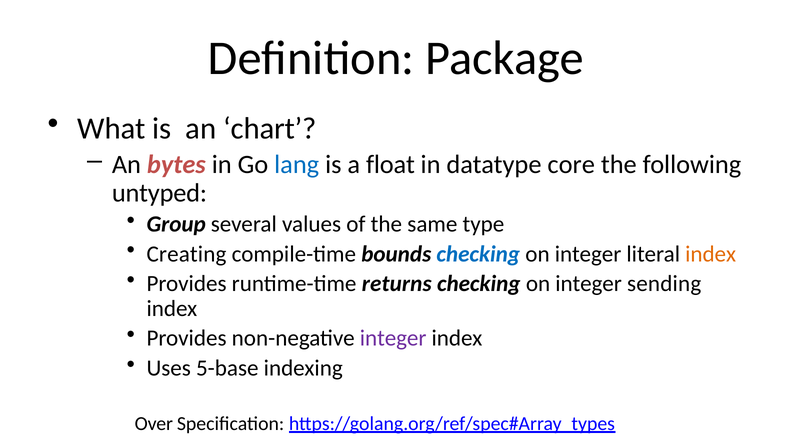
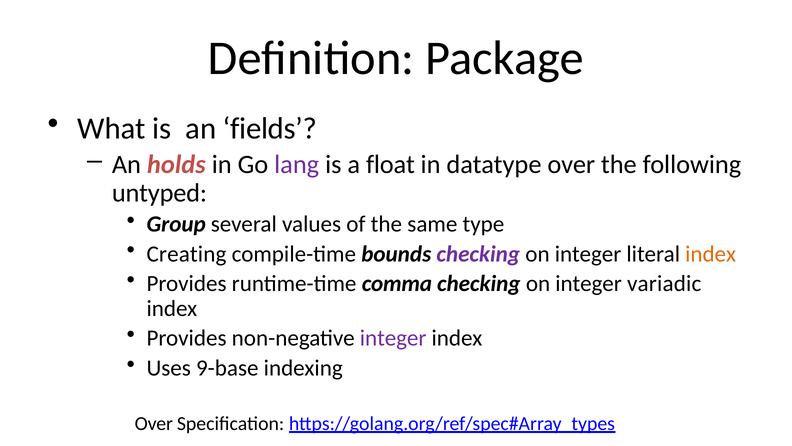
chart: chart -> fields
bytes: bytes -> holds
lang colour: blue -> purple
datatype core: core -> over
checking at (478, 254) colour: blue -> purple
returns: returns -> comma
sending: sending -> variadic
5-base: 5-base -> 9-base
